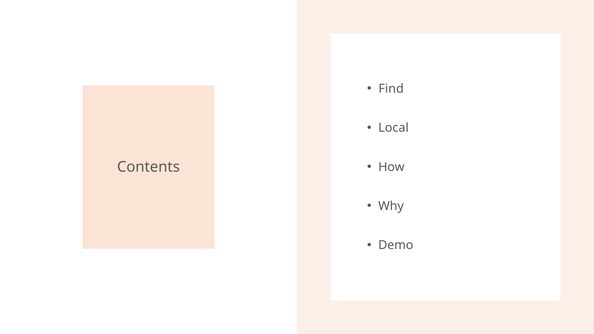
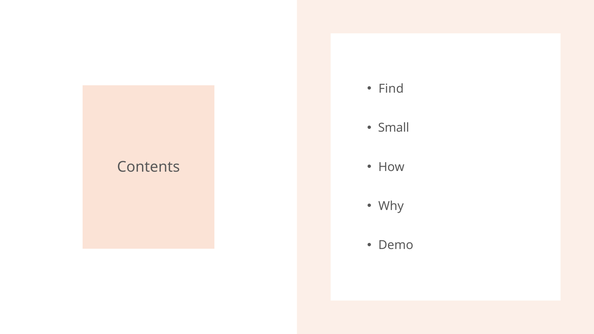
Local: Local -> Small
